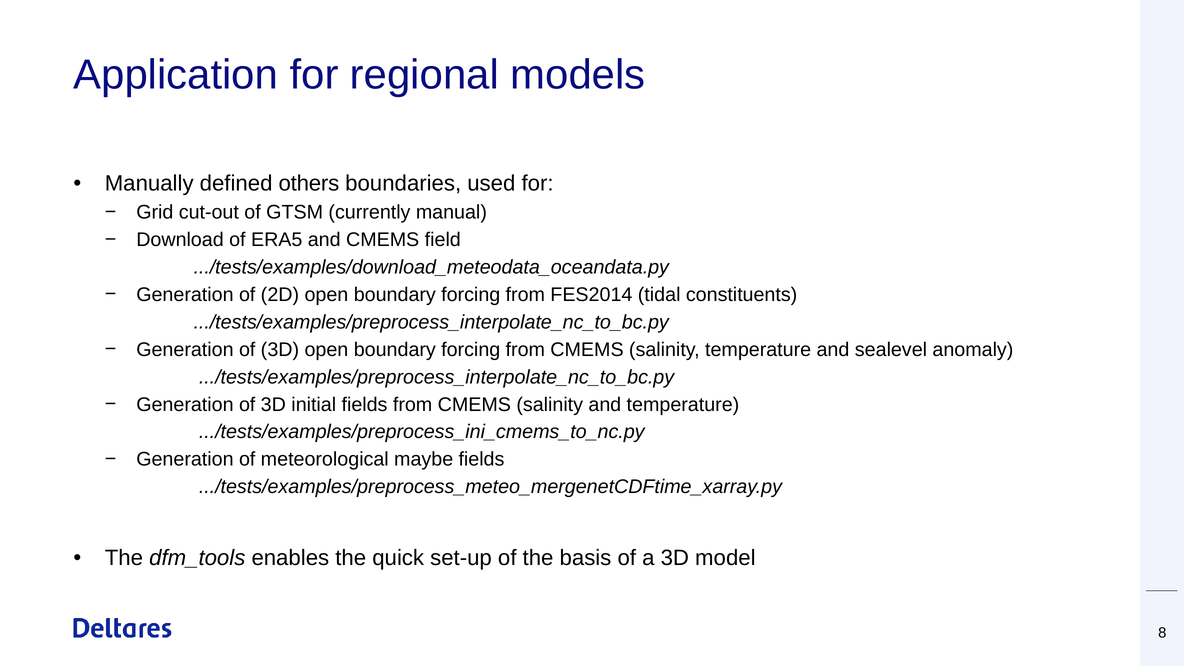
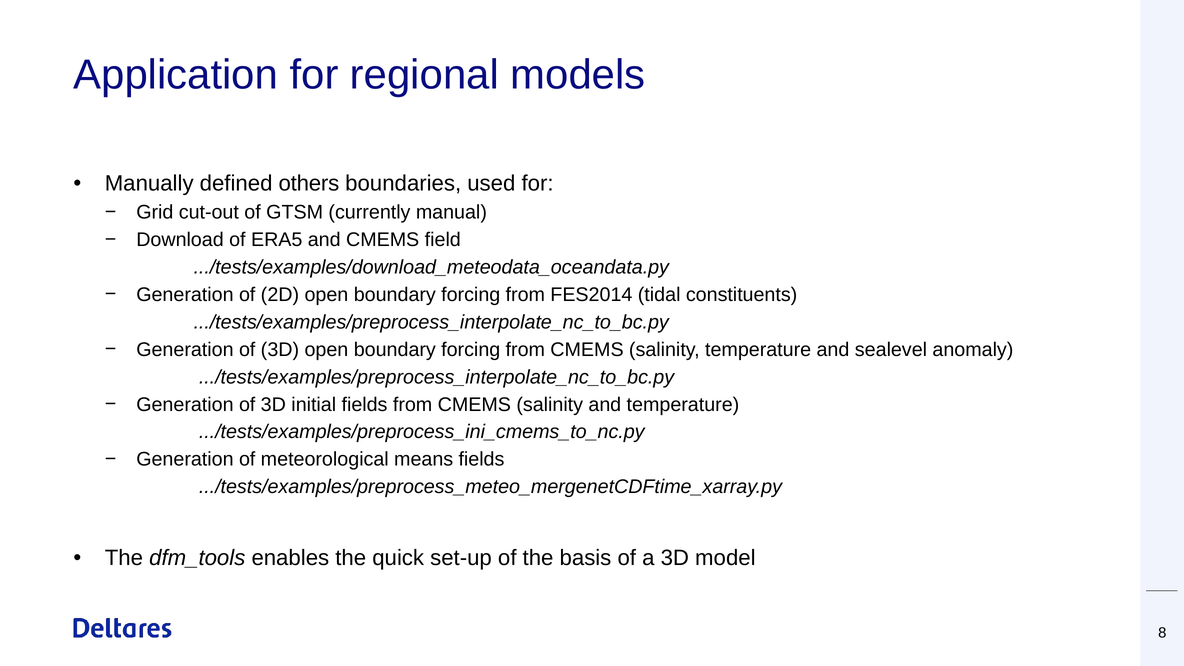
maybe: maybe -> means
